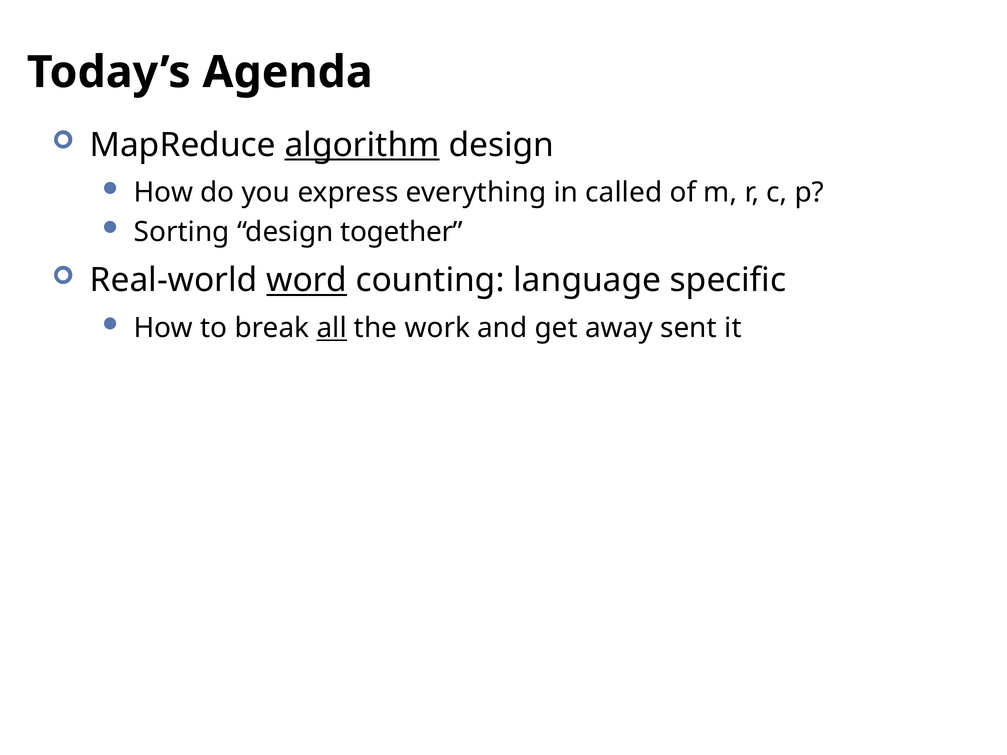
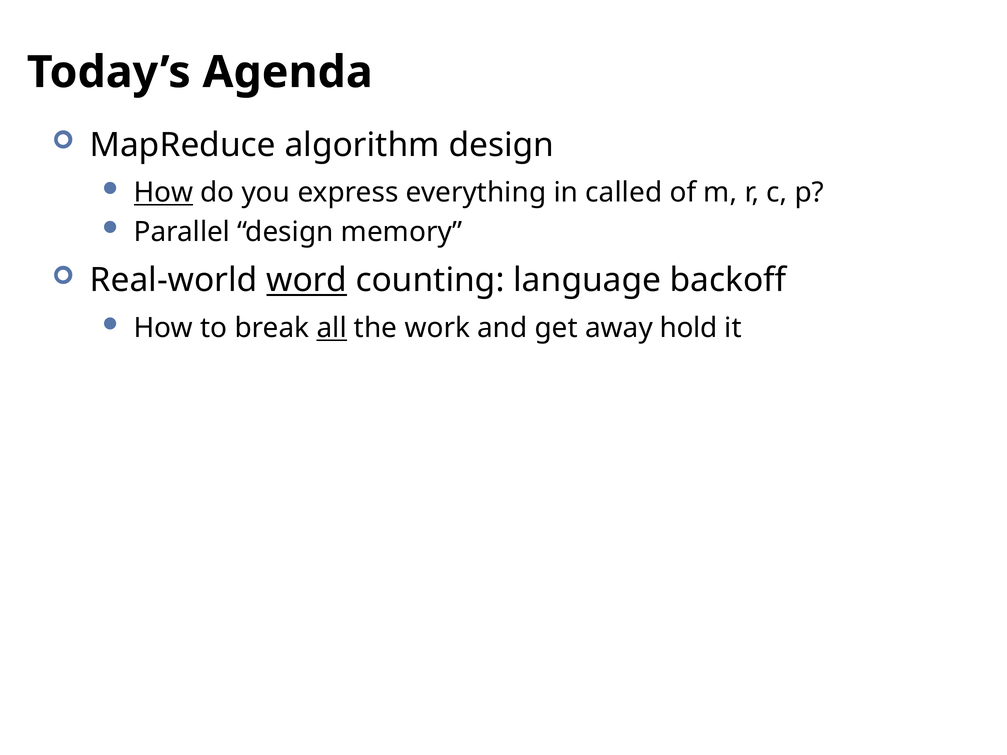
algorithm underline: present -> none
How at (163, 193) underline: none -> present
Sorting: Sorting -> Parallel
together: together -> memory
specific: specific -> backoff
sent: sent -> hold
